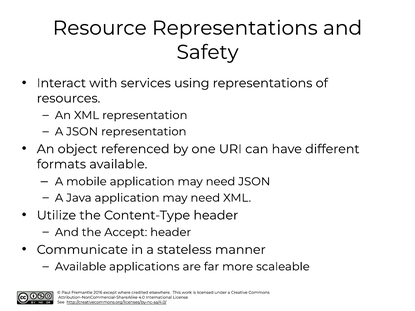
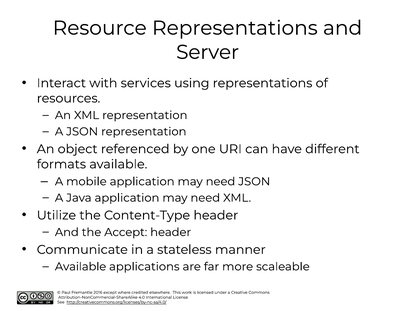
Safety: Safety -> Server
